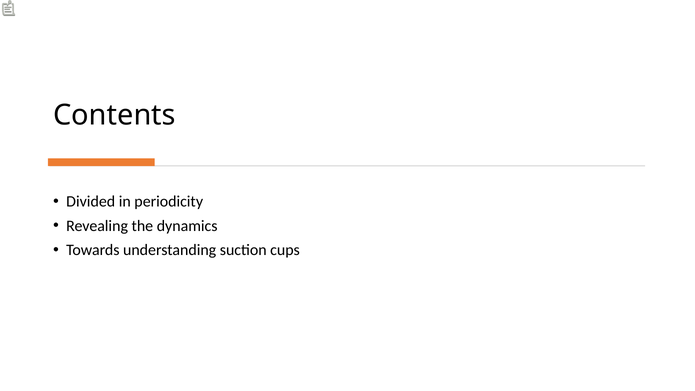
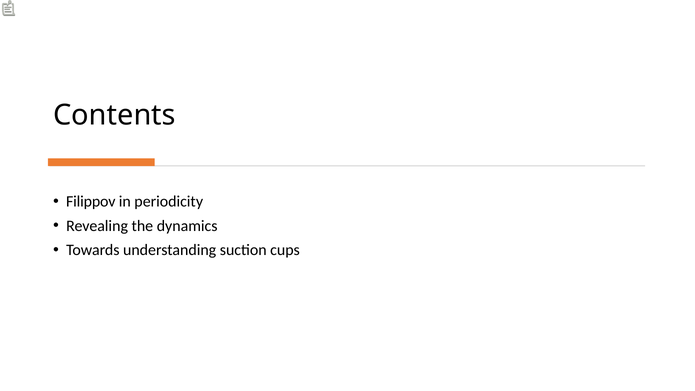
Divided: Divided -> Filippov
